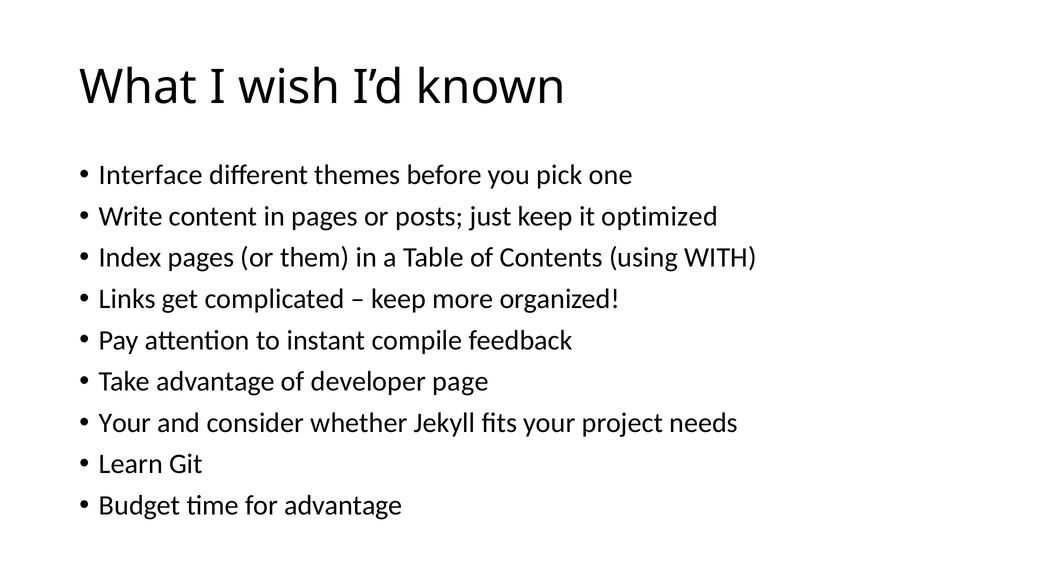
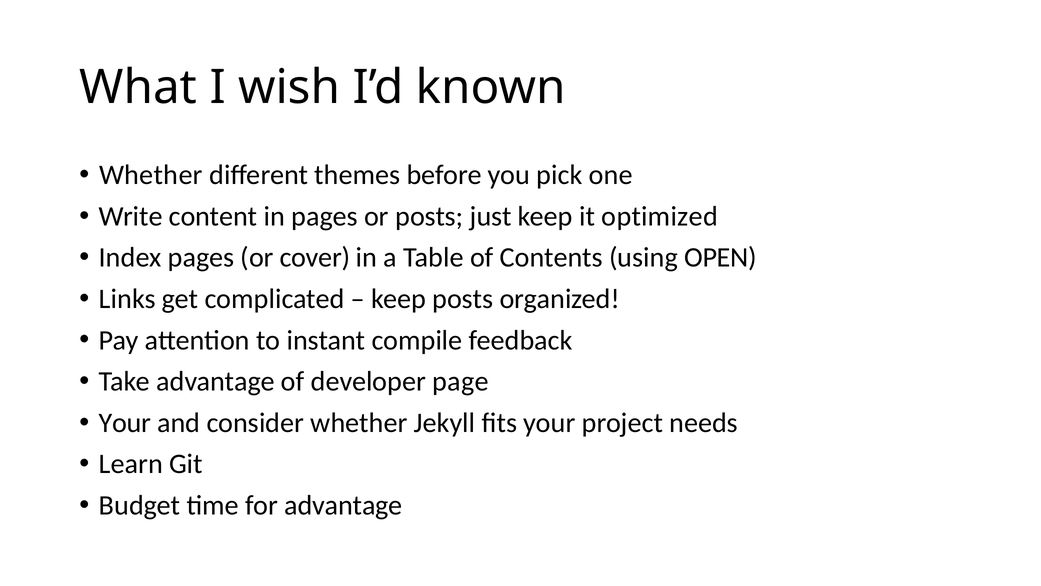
Interface at (151, 175): Interface -> Whether
them: them -> cover
WITH: WITH -> OPEN
keep more: more -> posts
